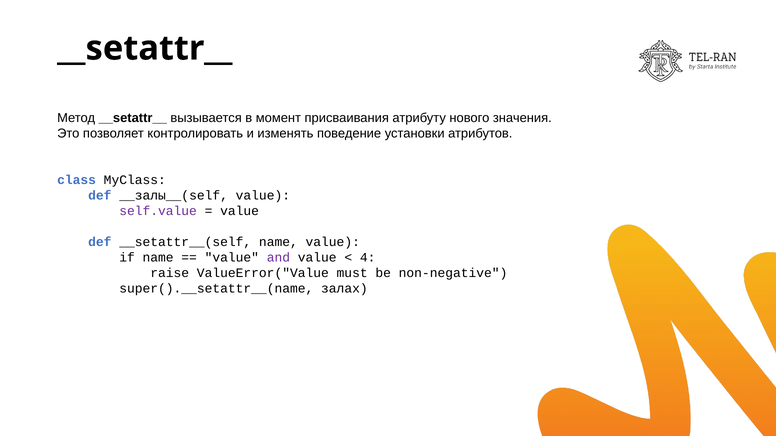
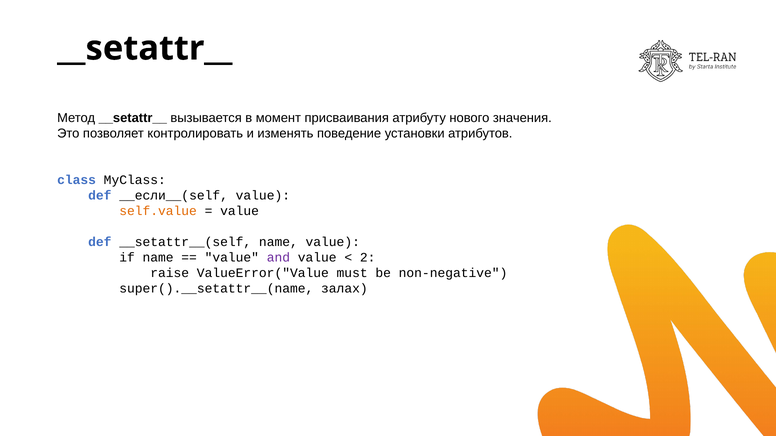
__залы__(self: __залы__(self -> __если__(self
self.value colour: purple -> orange
4: 4 -> 2
